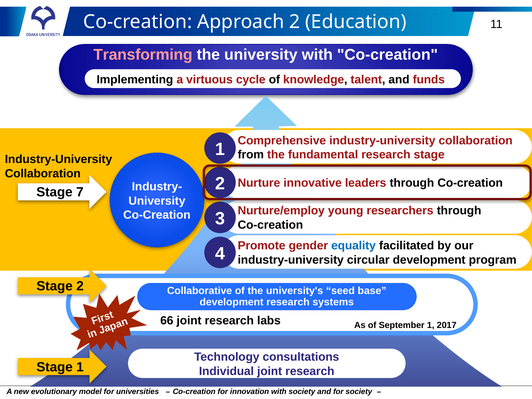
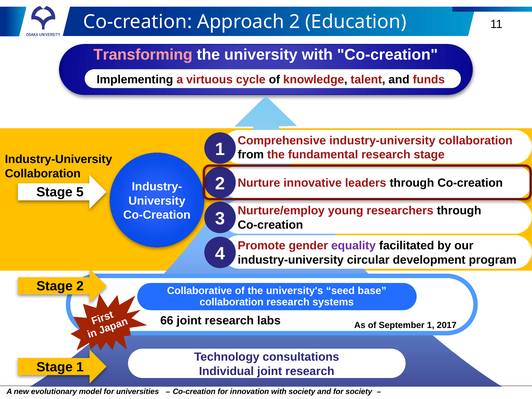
7: 7 -> 5
equality colour: blue -> purple
development at (232, 302): development -> collaboration
